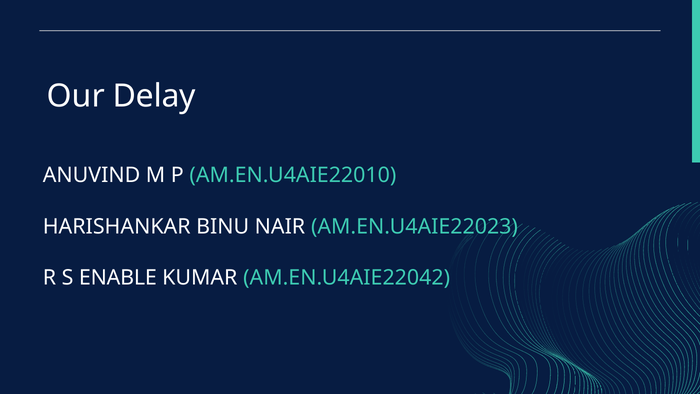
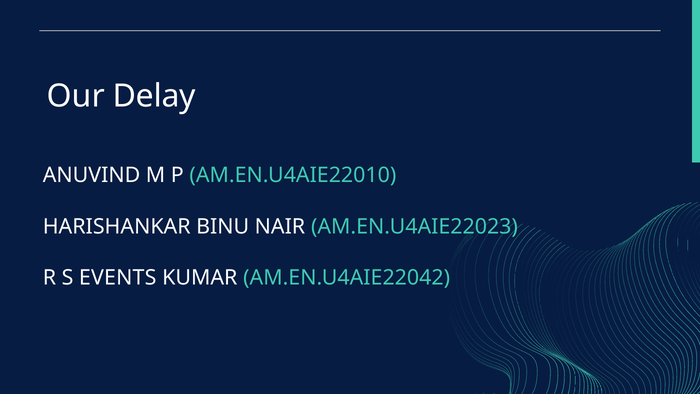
ENABLE: ENABLE -> EVENTS
